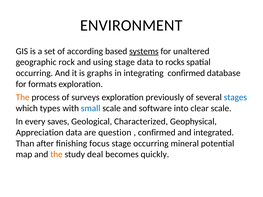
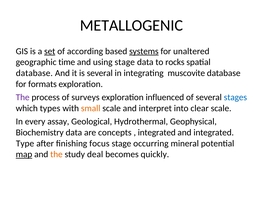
ENVIRONMENT: ENVIRONMENT -> METALLOGENIC
set underline: none -> present
rock: rock -> time
occurring at (34, 73): occurring -> database
is graphs: graphs -> several
integrating confirmed: confirmed -> muscovite
The at (23, 97) colour: orange -> purple
previously: previously -> influenced
small colour: blue -> orange
software: software -> interpret
saves: saves -> assay
Characterized: Characterized -> Hydrothermal
Appreciation: Appreciation -> Biochemistry
question: question -> concepts
confirmed at (157, 133): confirmed -> integrated
Than: Than -> Type
map underline: none -> present
